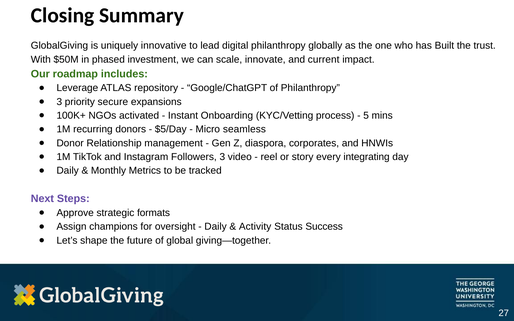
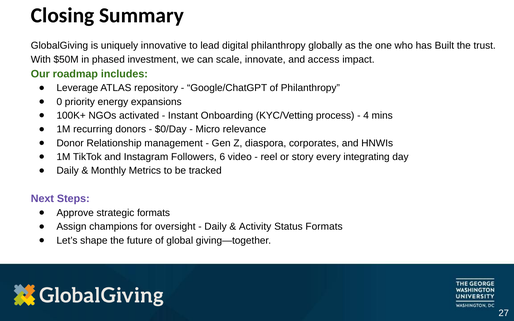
current: current -> access
3 at (59, 102): 3 -> 0
secure: secure -> energy
5: 5 -> 4
$5/Day: $5/Day -> $0/Day
seamless: seamless -> relevance
Followers 3: 3 -> 6
Status Success: Success -> Formats
